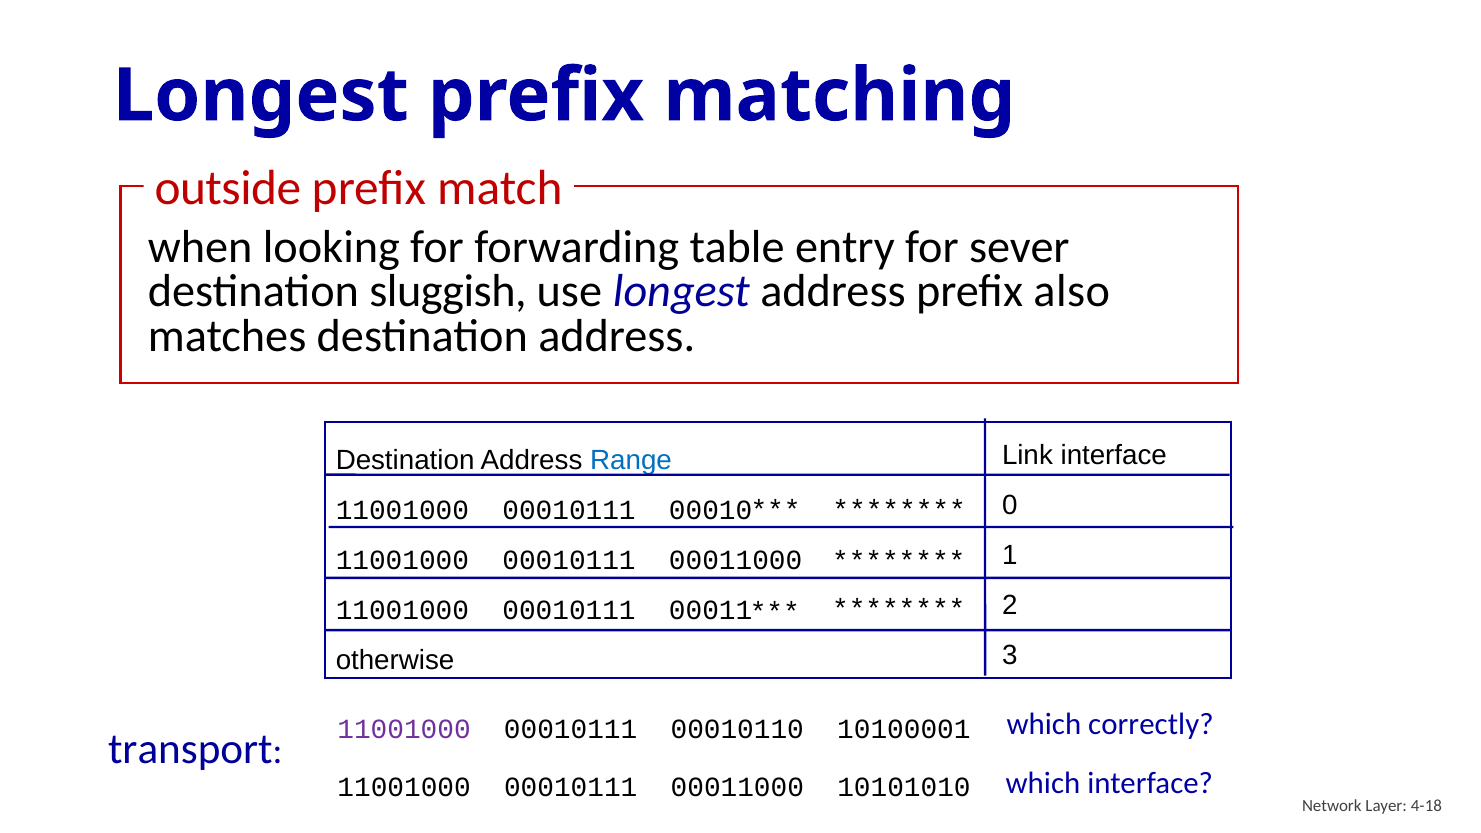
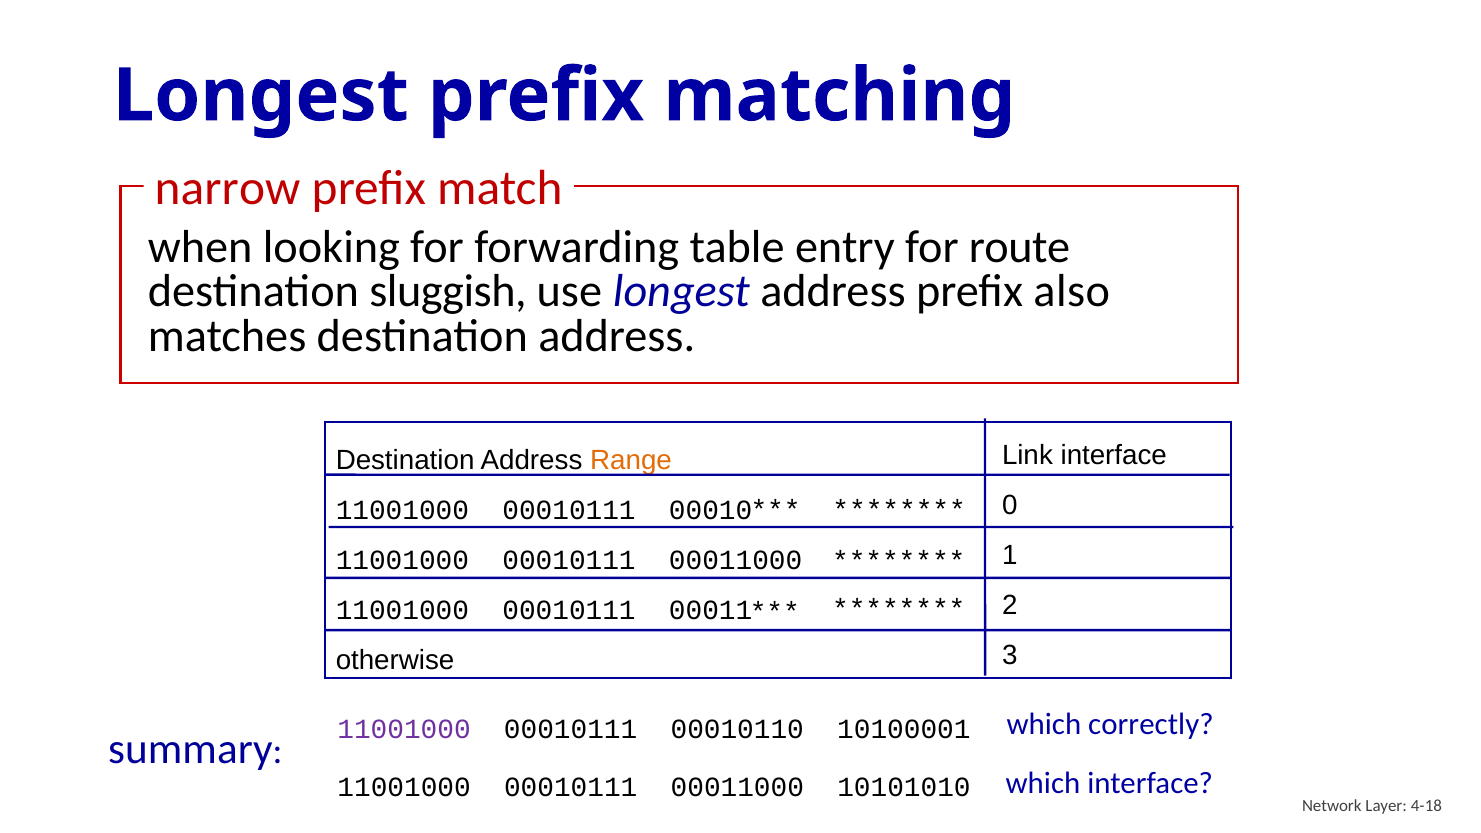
outside: outside -> narrow
sever: sever -> route
Range colour: blue -> orange
transport: transport -> summary
